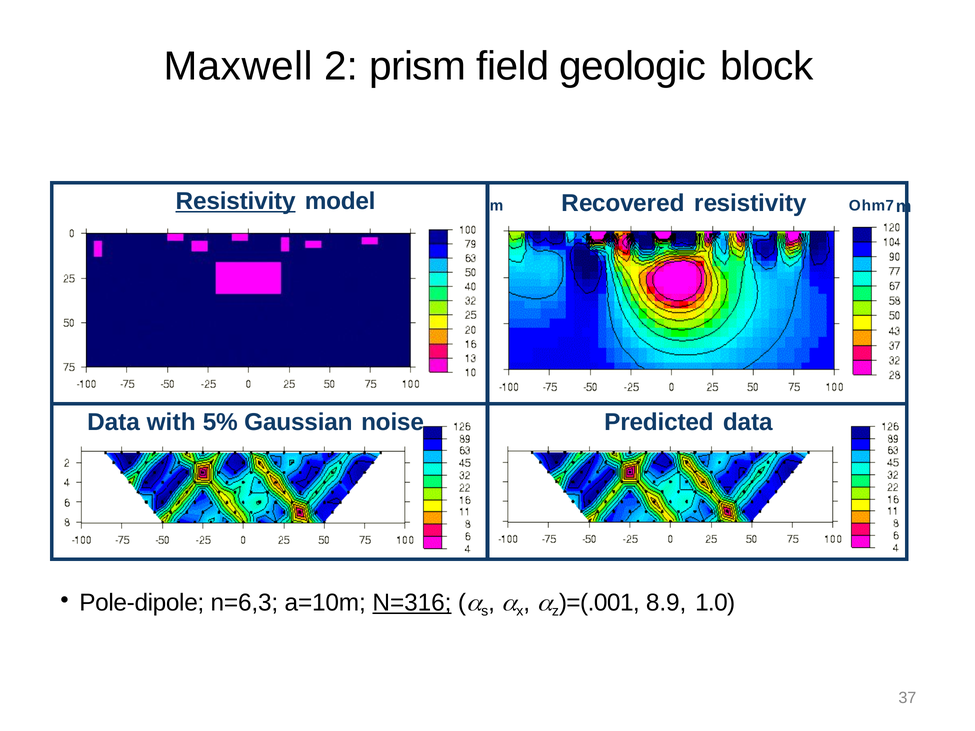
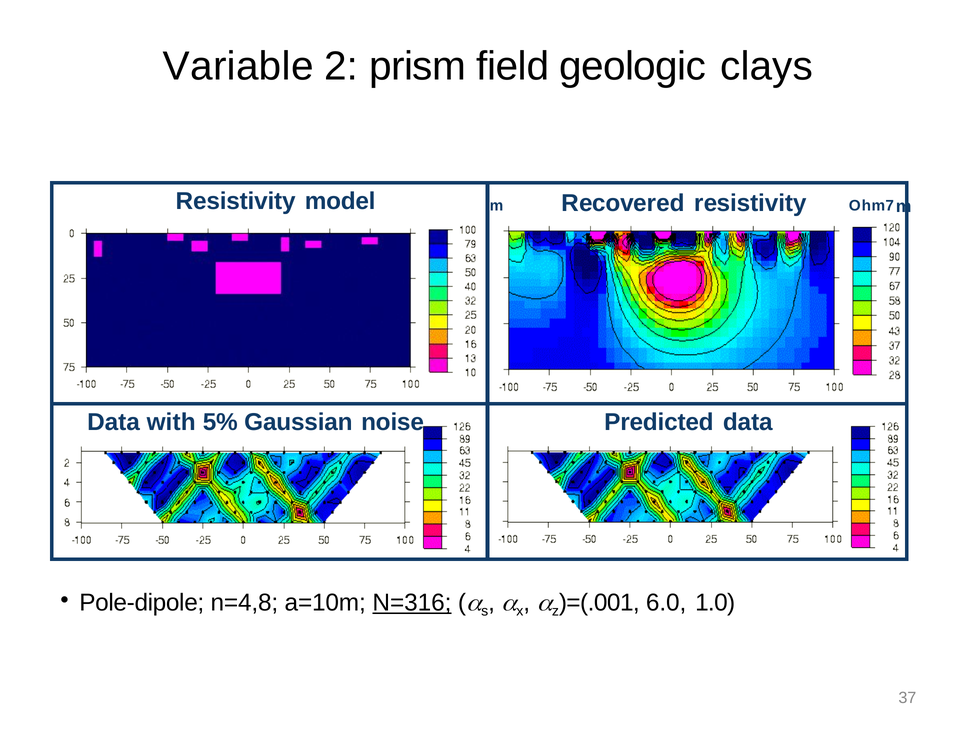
Maxwell: Maxwell -> Variable
block: block -> clays
Resistivity at (236, 201) underline: present -> none
n=6,3: n=6,3 -> n=4,8
8.9: 8.9 -> 6.0
